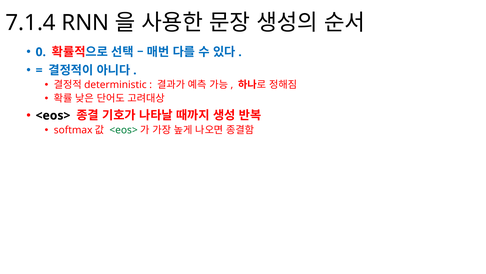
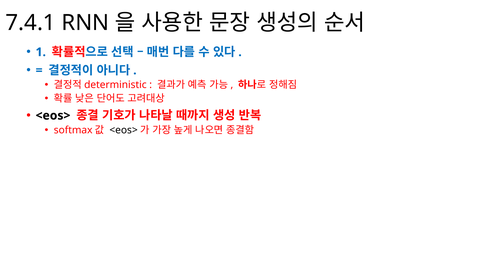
7.1.4: 7.1.4 -> 7.4.1
0: 0 -> 1
<eos> at (124, 130) colour: green -> black
